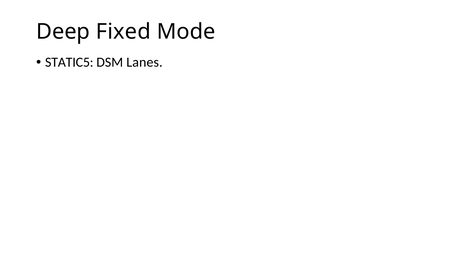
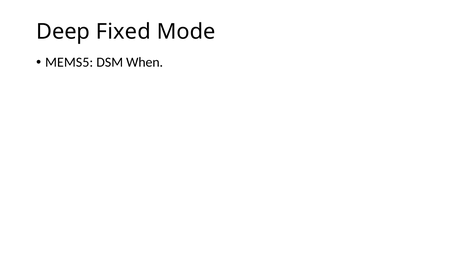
STATIC5: STATIC5 -> MEMS5
Lanes: Lanes -> When
